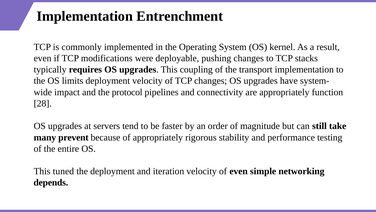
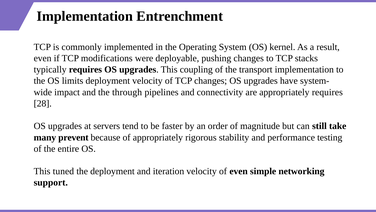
protocol: protocol -> through
appropriately function: function -> requires
depends: depends -> support
